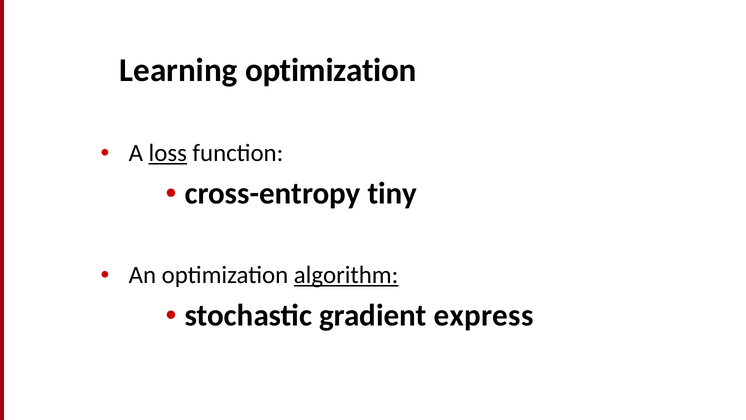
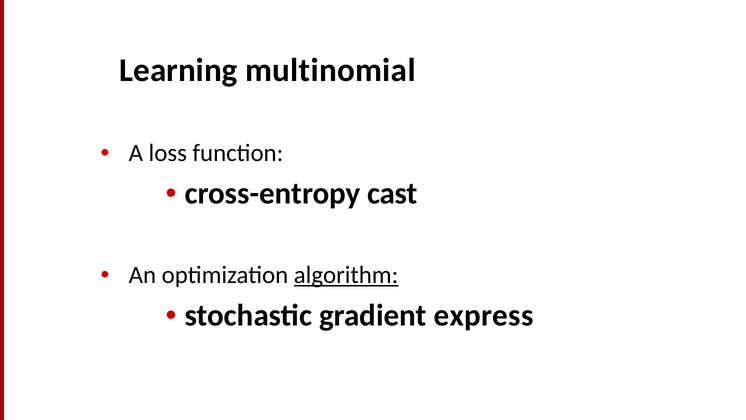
Learning optimization: optimization -> multinomial
loss underline: present -> none
tiny: tiny -> cast
